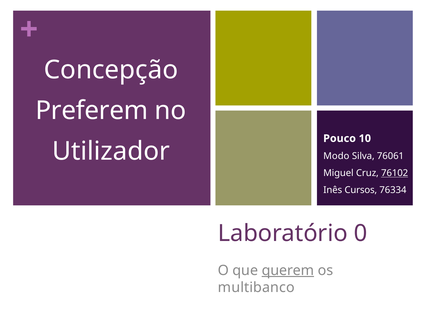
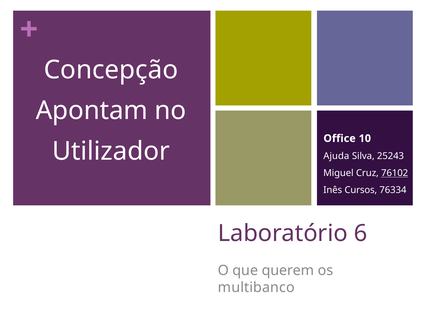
Preferem: Preferem -> Apontam
Pouco: Pouco -> Office
Modo: Modo -> Ajuda
76061: 76061 -> 25243
0: 0 -> 6
querem underline: present -> none
